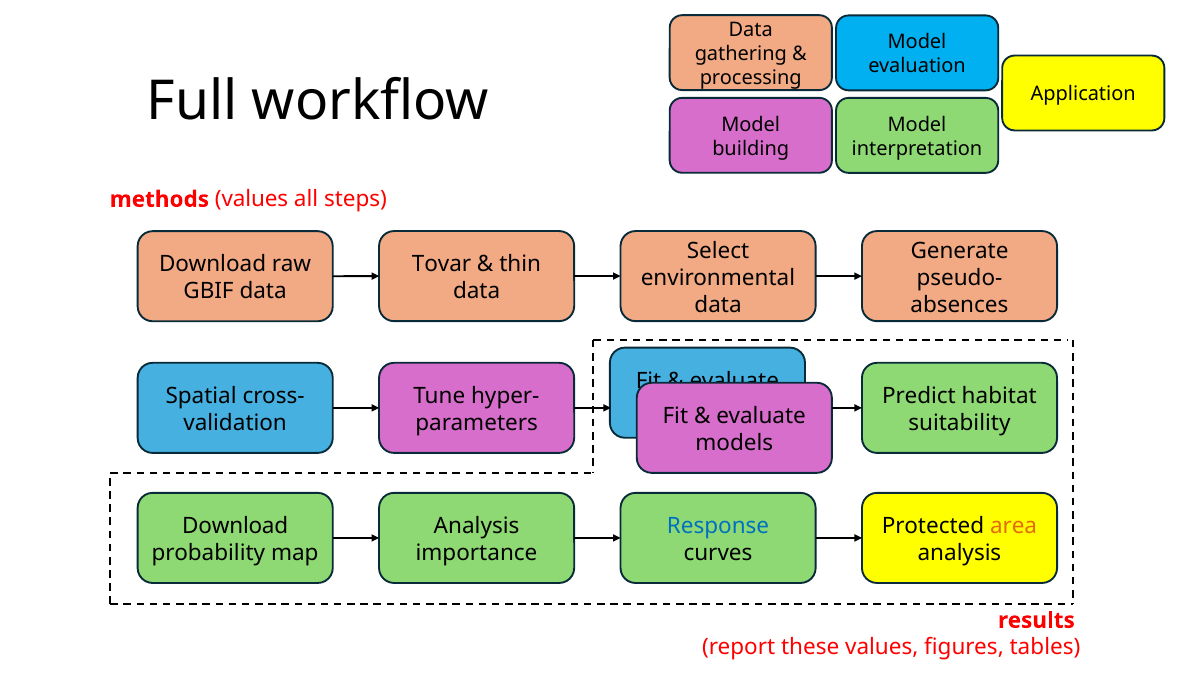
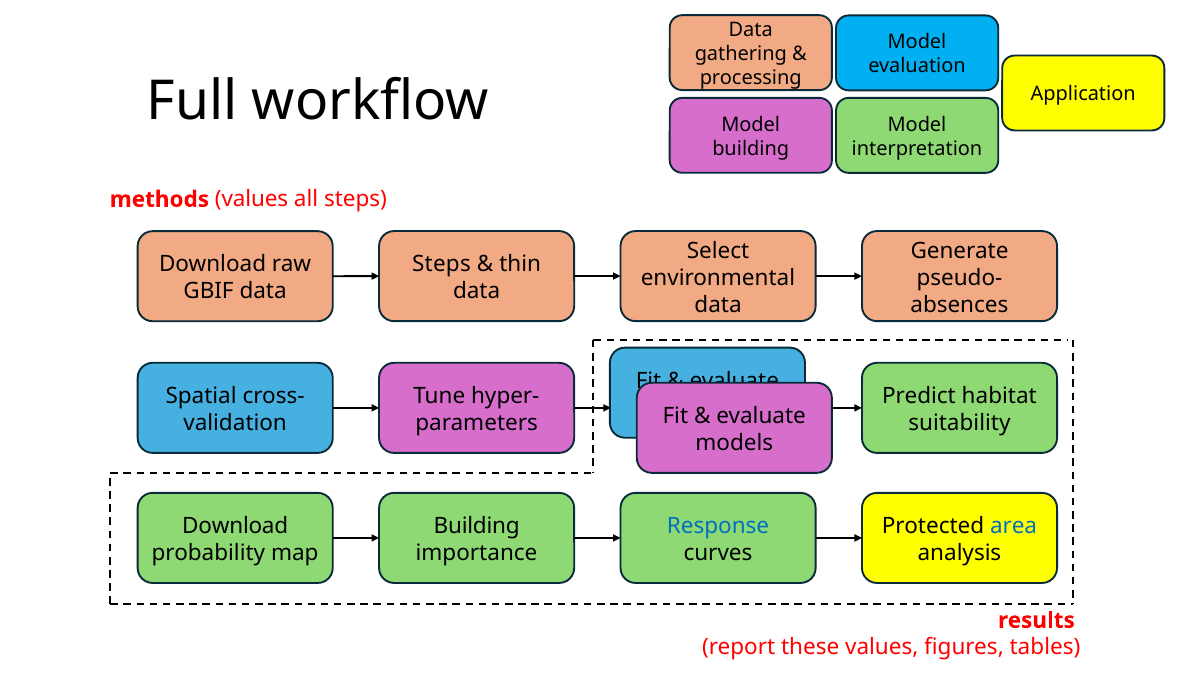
Tovar at (442, 264): Tovar -> Steps
Analysis at (477, 526): Analysis -> Building
area colour: orange -> blue
